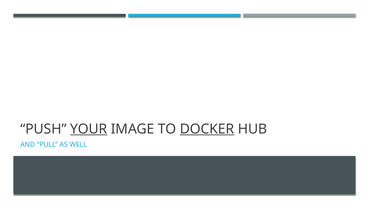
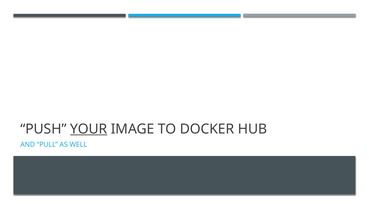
DOCKER underline: present -> none
